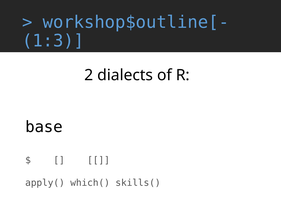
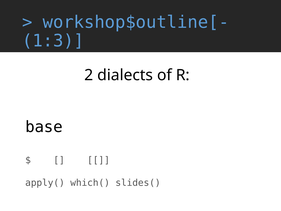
skills(: skills( -> slides(
